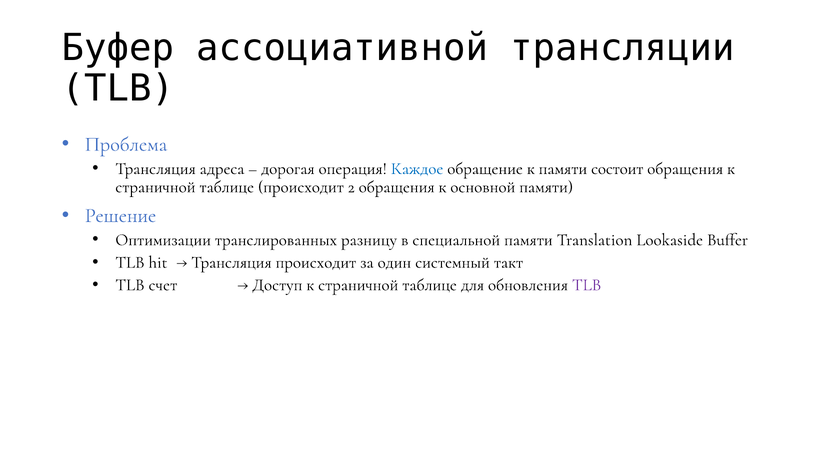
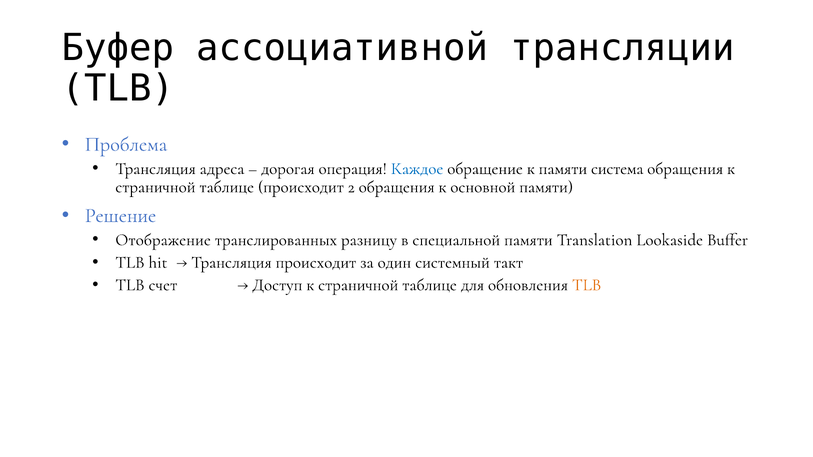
состоит: состоит -> система
Оптимизации: Оптимизации -> Отображение
TLB at (587, 285) colour: purple -> orange
